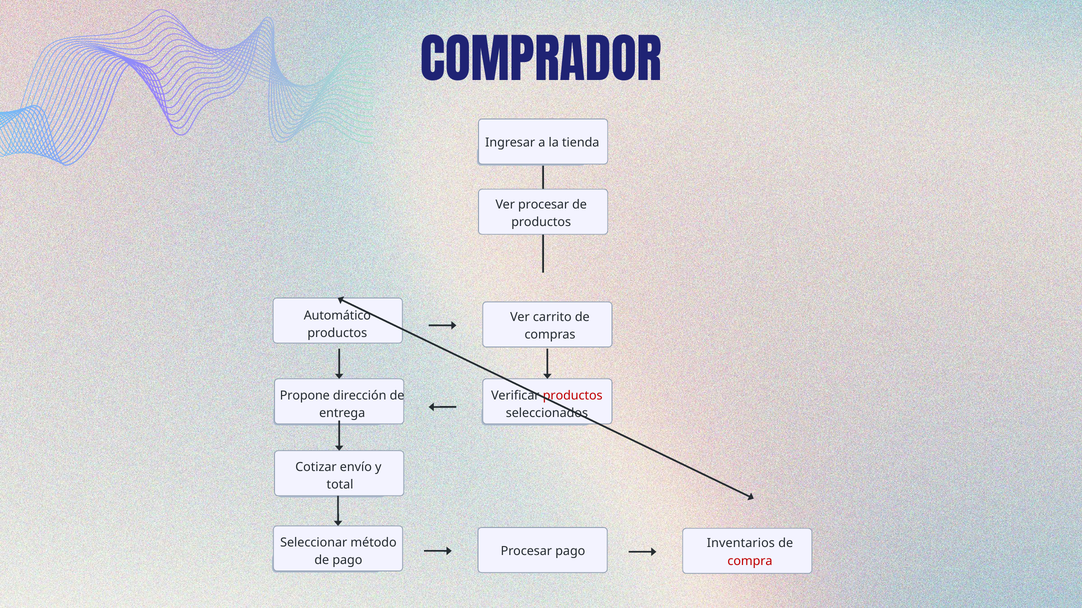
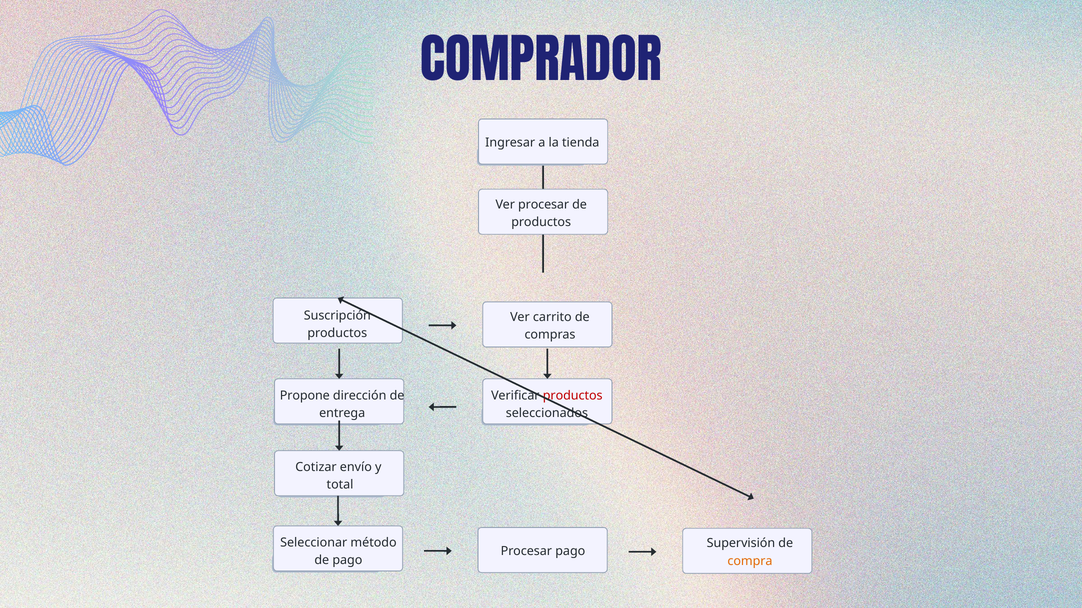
Automático: Automático -> Suscripción
Inventarios: Inventarios -> Supervisión
compra colour: red -> orange
